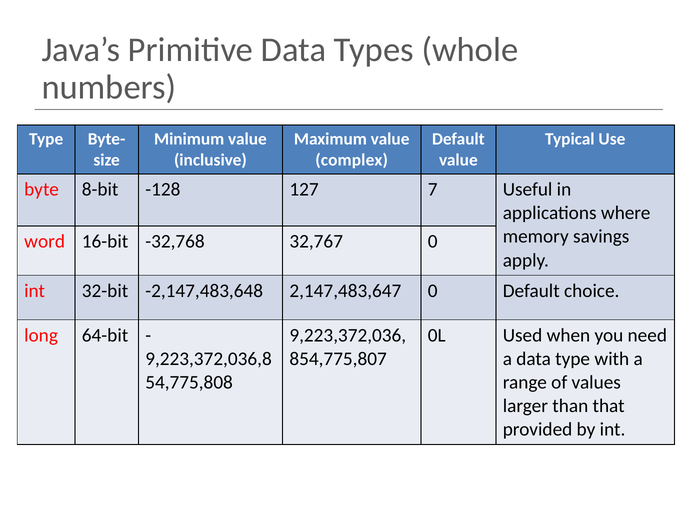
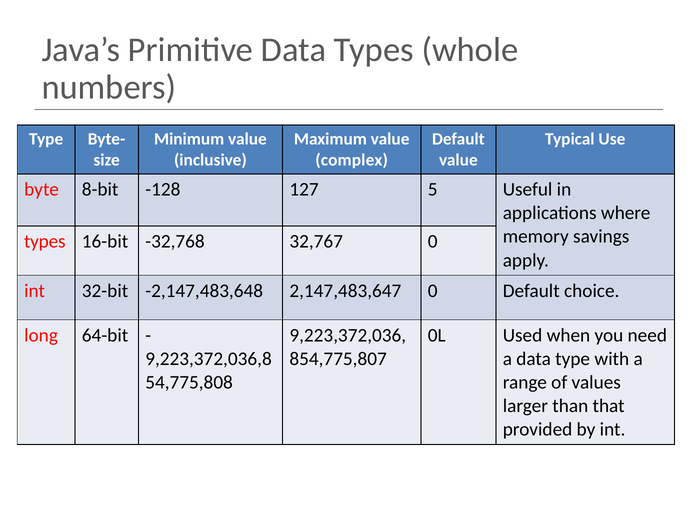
7: 7 -> 5
word at (45, 241): word -> types
